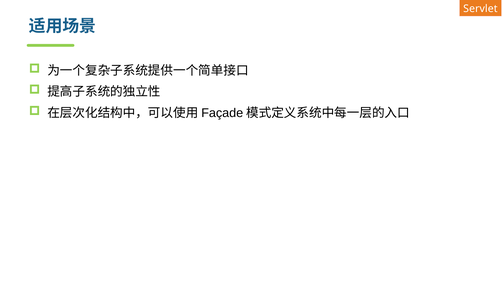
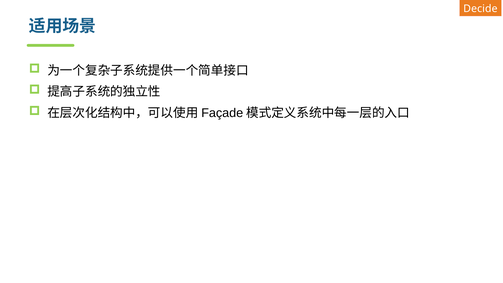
Servlet: Servlet -> Decide
